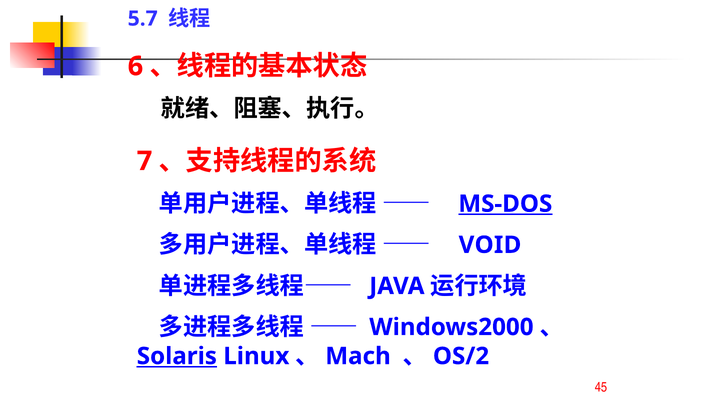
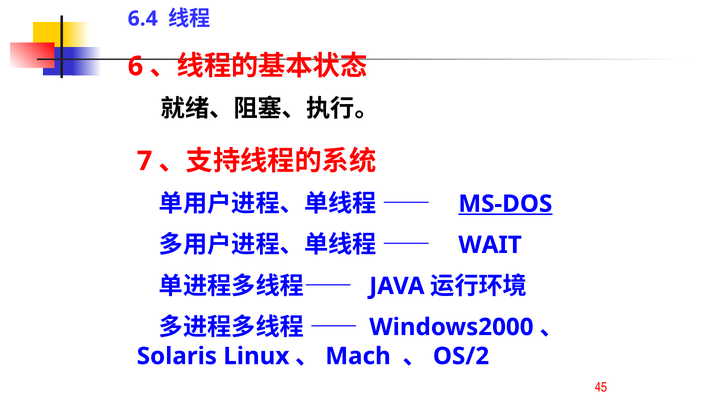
5.7: 5.7 -> 6.4
VOID: VOID -> WAIT
Solaris underline: present -> none
